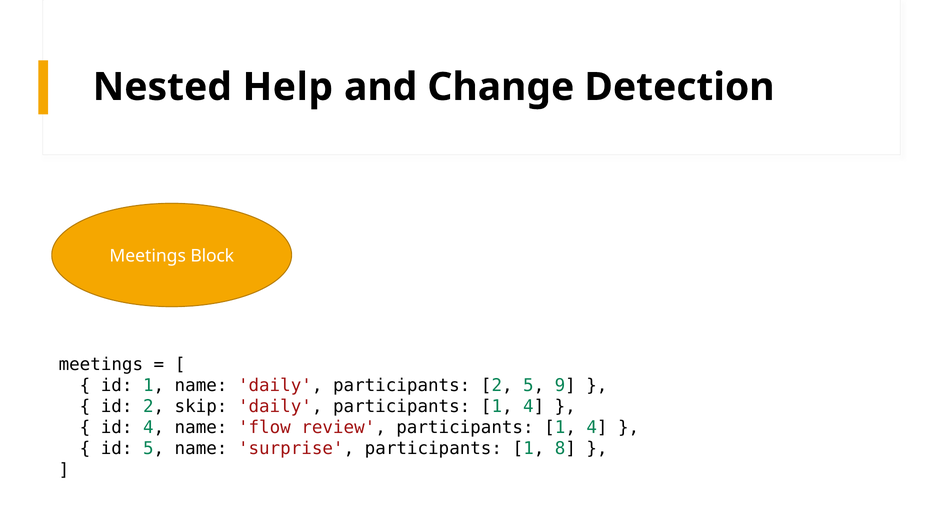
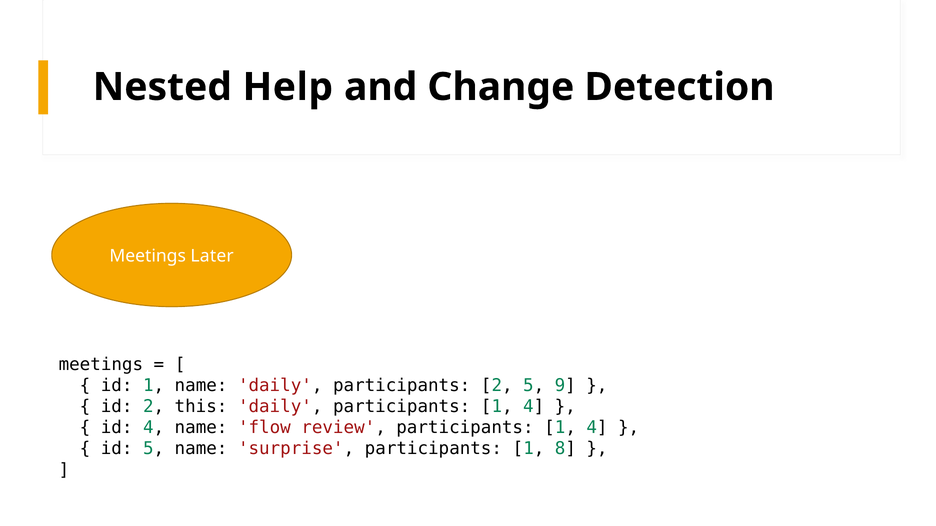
Block: Block -> Later
skip: skip -> this
